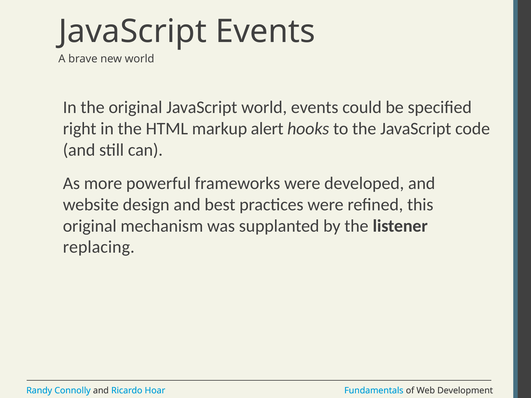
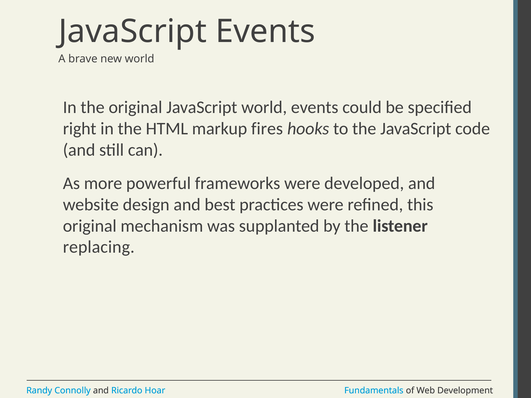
alert: alert -> fires
